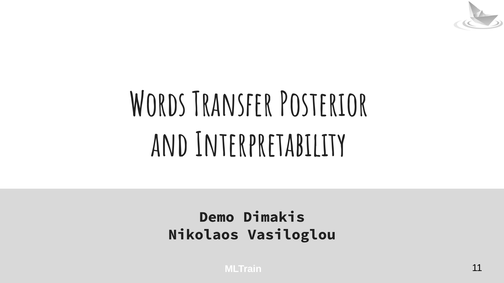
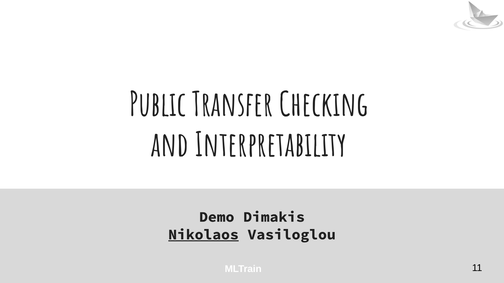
Words: Words -> Public
Posterior: Posterior -> Checking
Nikolaos underline: none -> present
